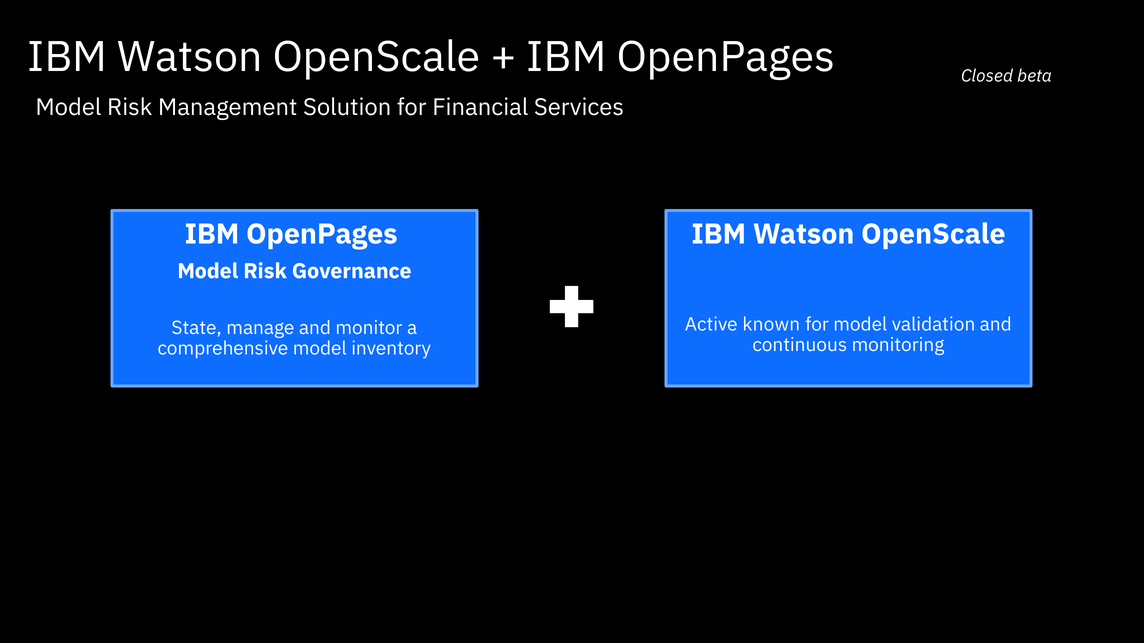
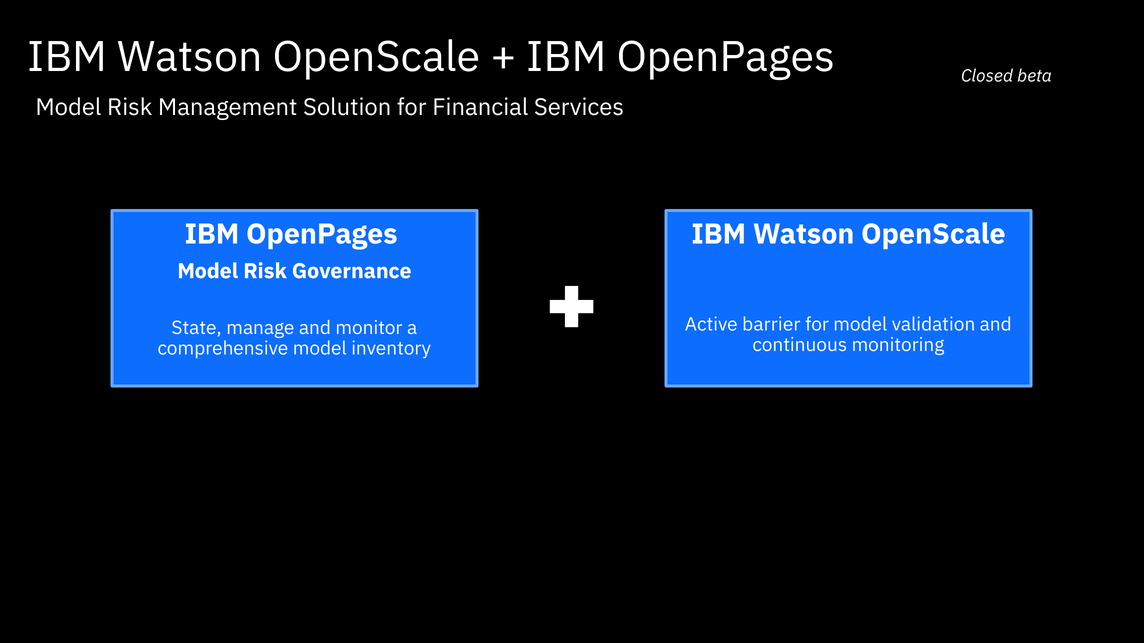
known: known -> barrier
